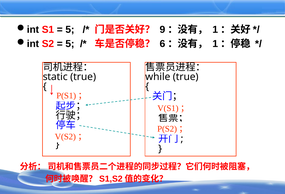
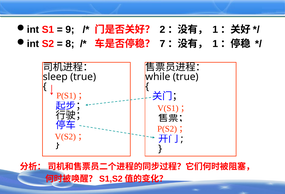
5 at (70, 30): 5 -> 9
9: 9 -> 2
5 at (70, 44): 5 -> 8
6: 6 -> 7
static: static -> sleep
